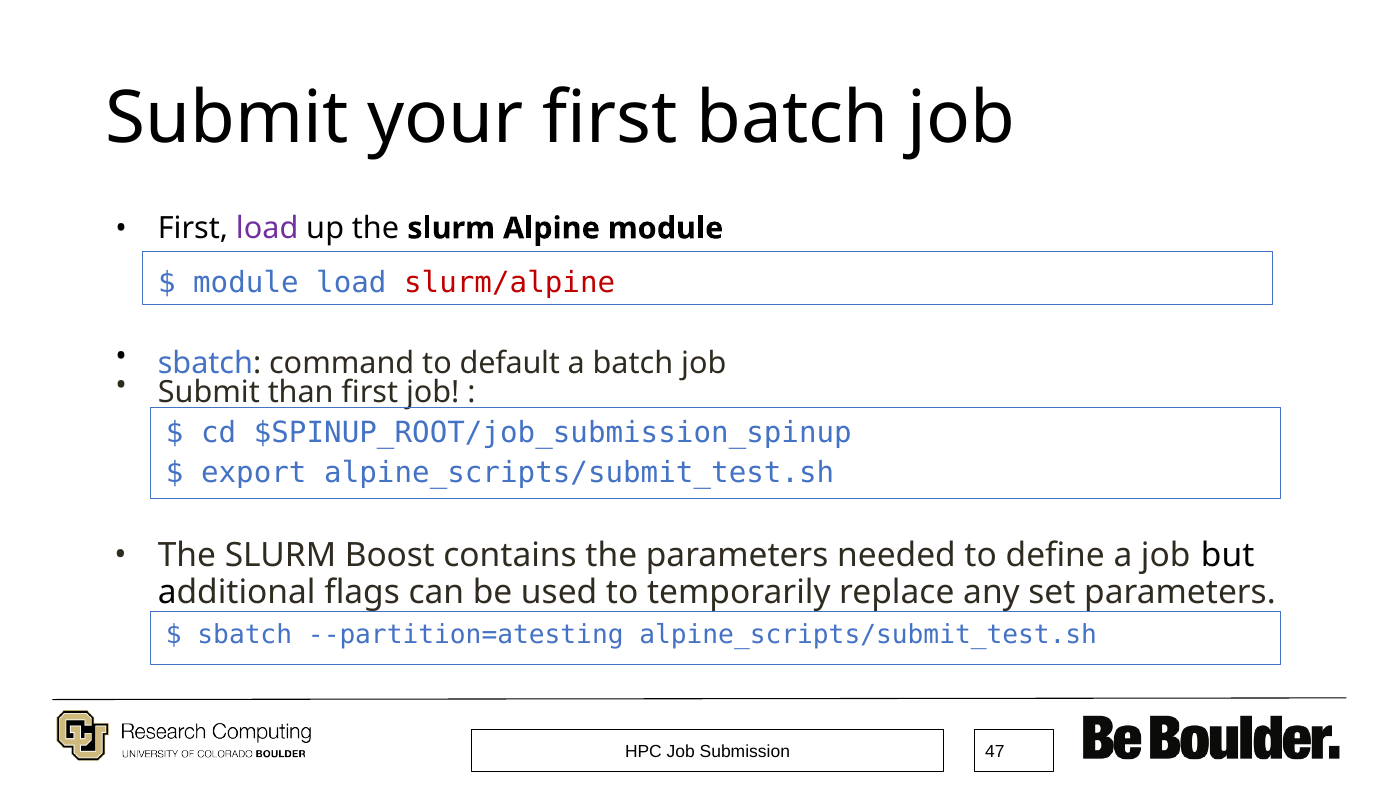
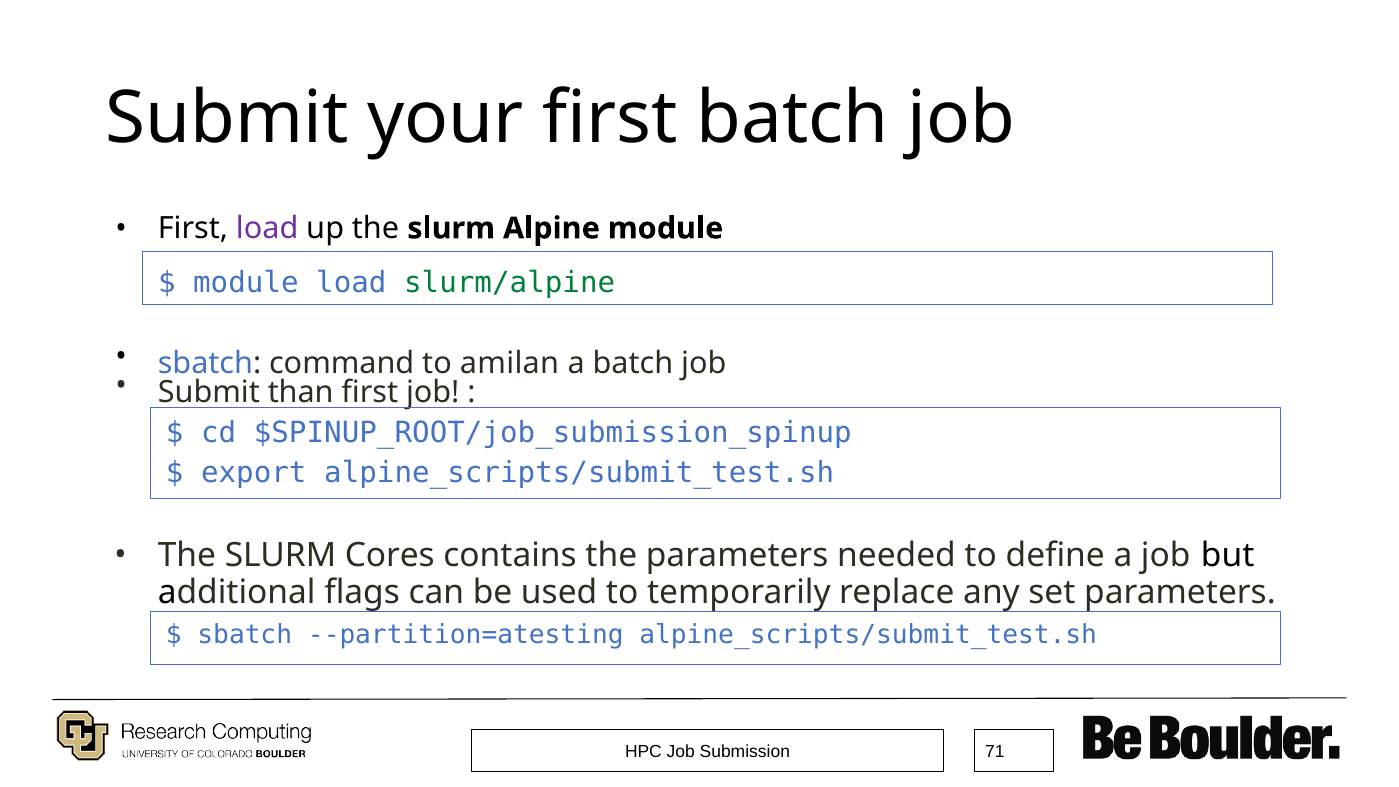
slurm/alpine colour: red -> green
default: default -> amilan
Boost: Boost -> Cores
47: 47 -> 71
